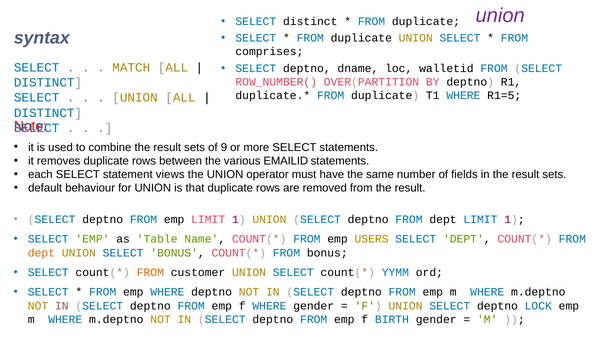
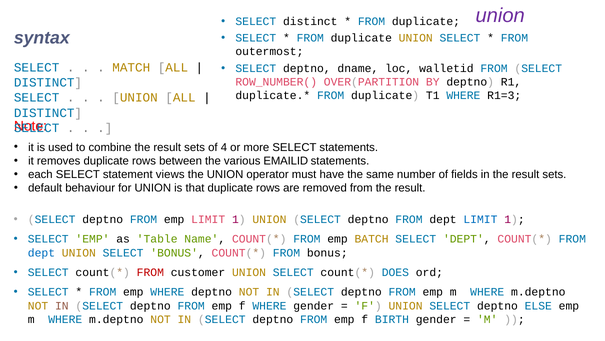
comprises: comprises -> outermost
R1=5: R1=5 -> R1=3
9: 9 -> 4
USERS: USERS -> BATCH
dept at (41, 252) colour: orange -> blue
FROM at (150, 272) colour: orange -> red
YYMM: YYMM -> DOES
LOCK: LOCK -> ELSE
